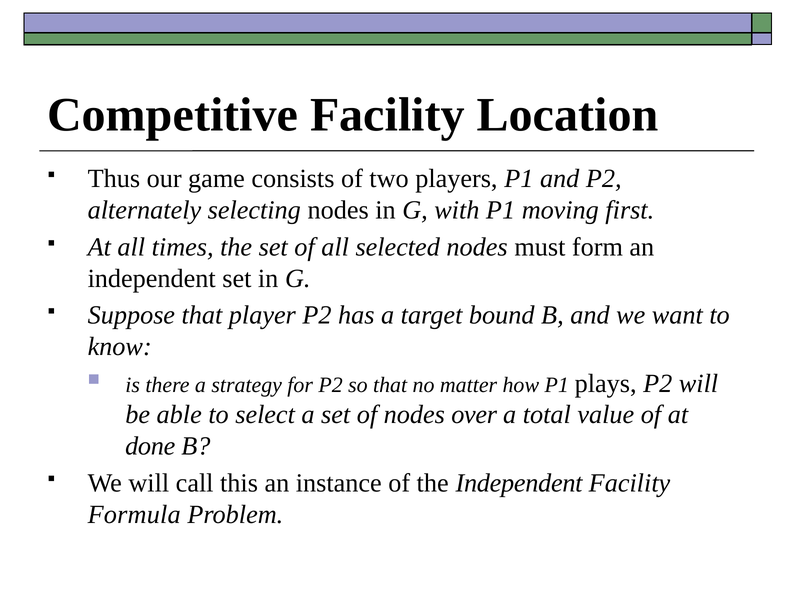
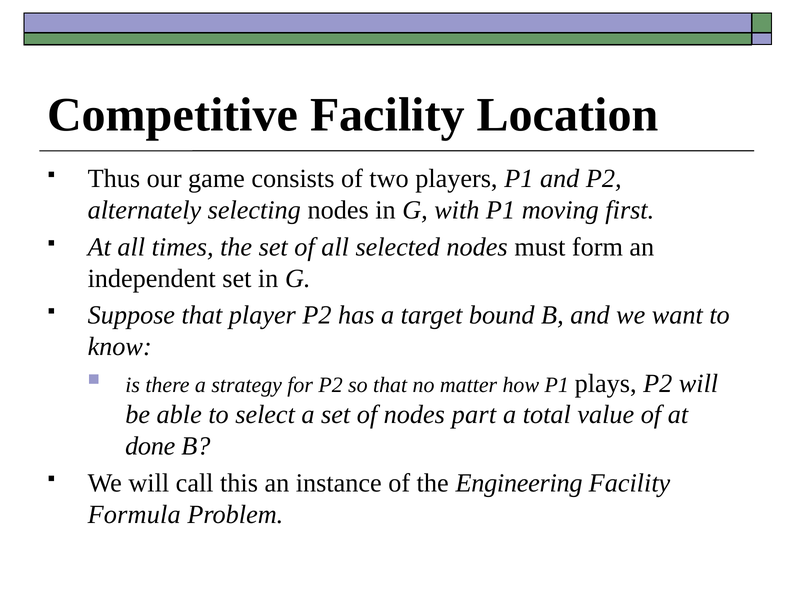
over: over -> part
the Independent: Independent -> Engineering
